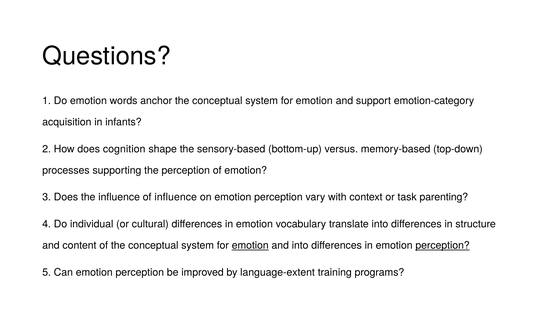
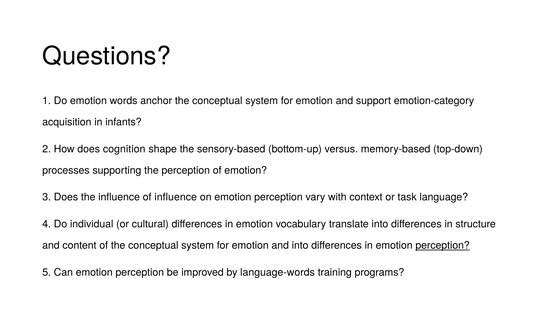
parenting: parenting -> language
emotion at (250, 246) underline: present -> none
language-extent: language-extent -> language-words
